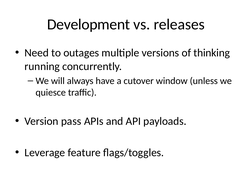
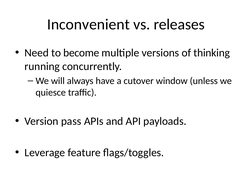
Development: Development -> Inconvenient
outages: outages -> become
